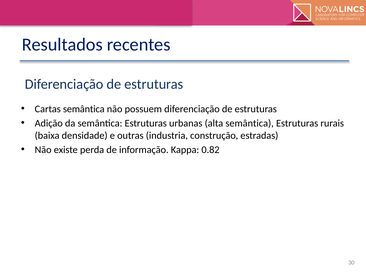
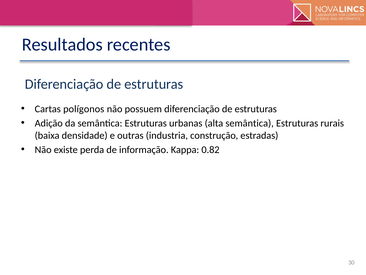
Cartas semântica: semântica -> polígonos
